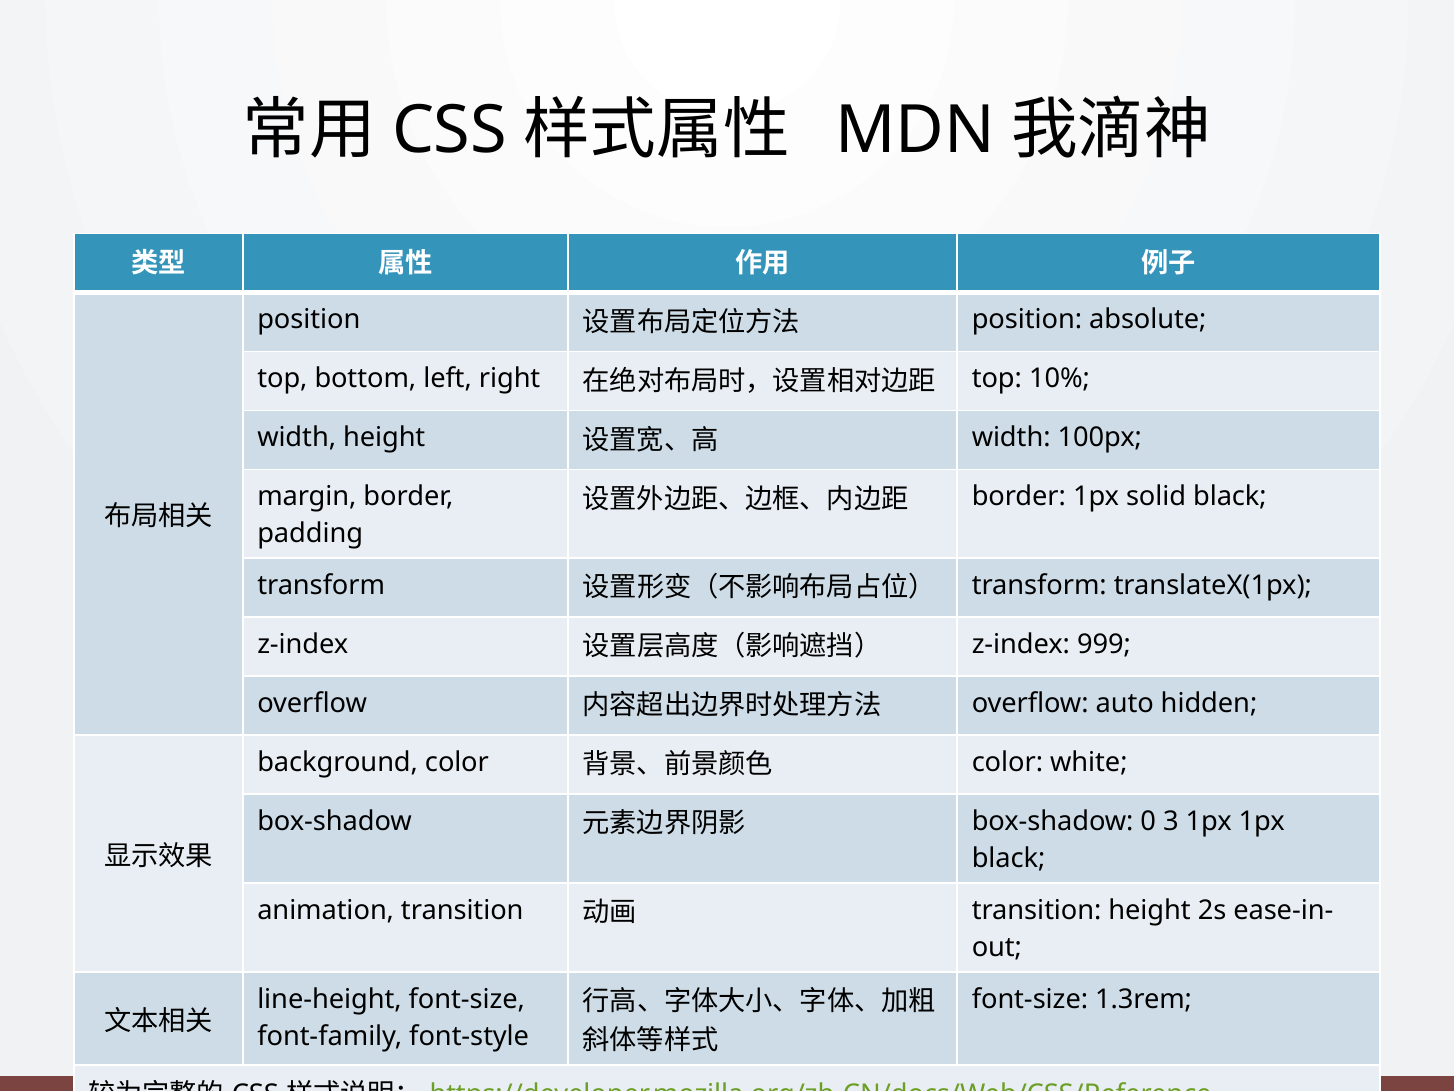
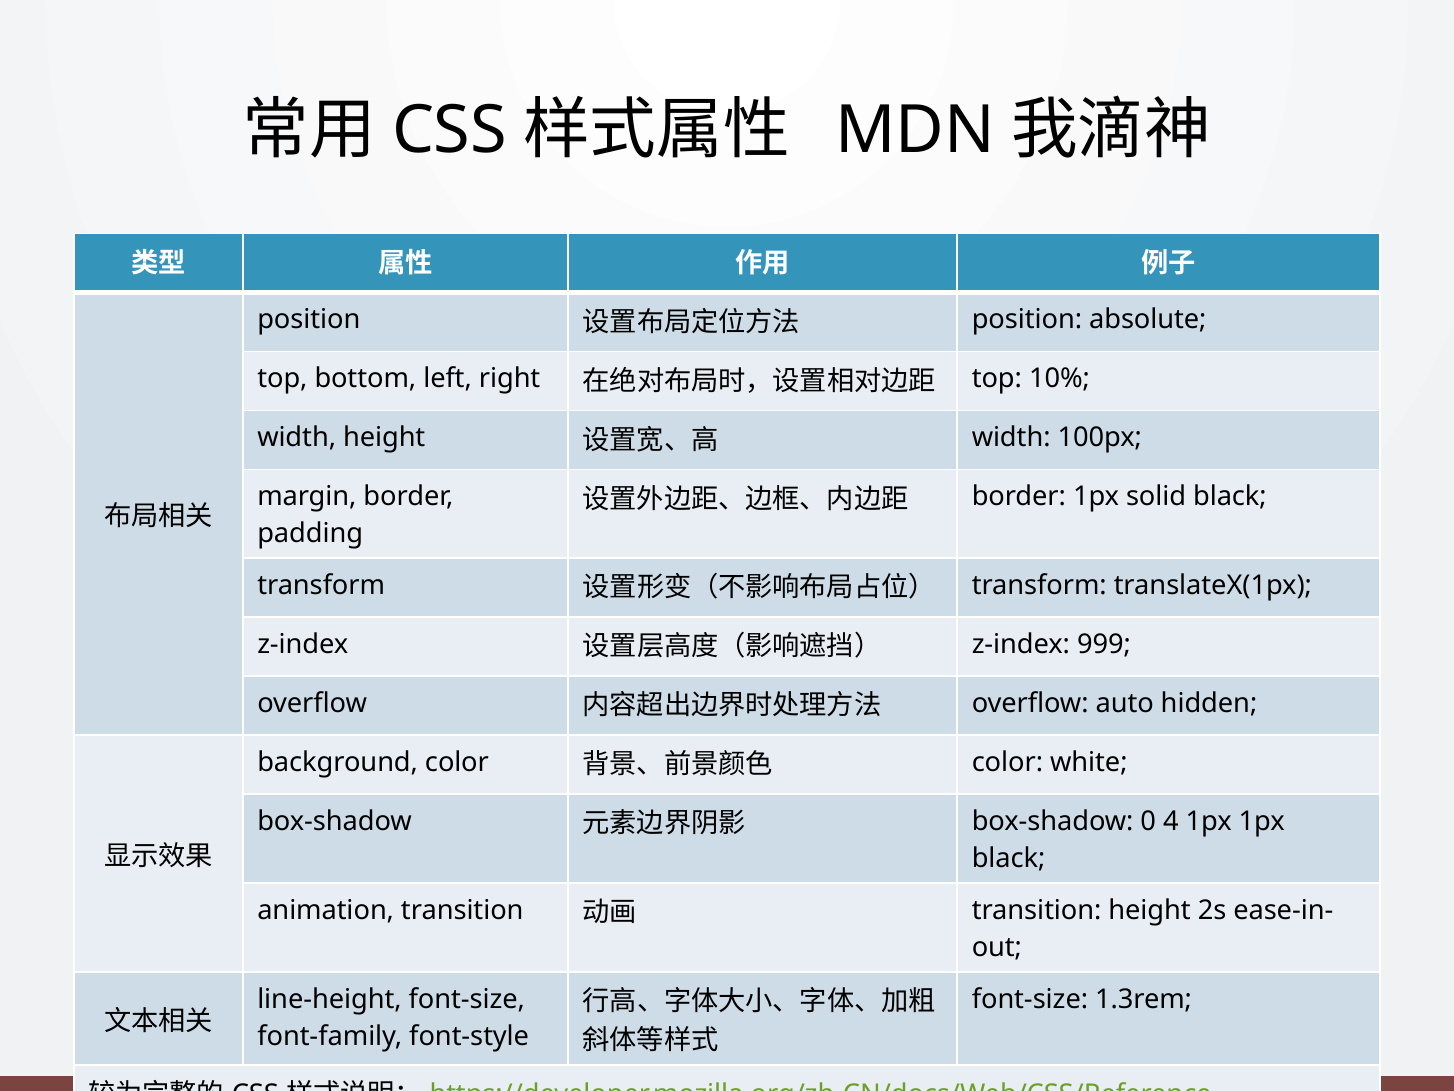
3: 3 -> 4
